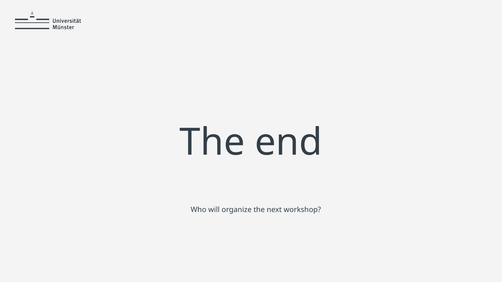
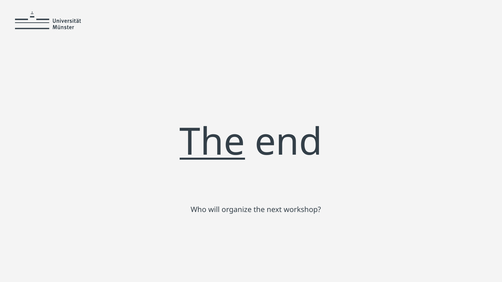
The at (212, 143) underline: none -> present
